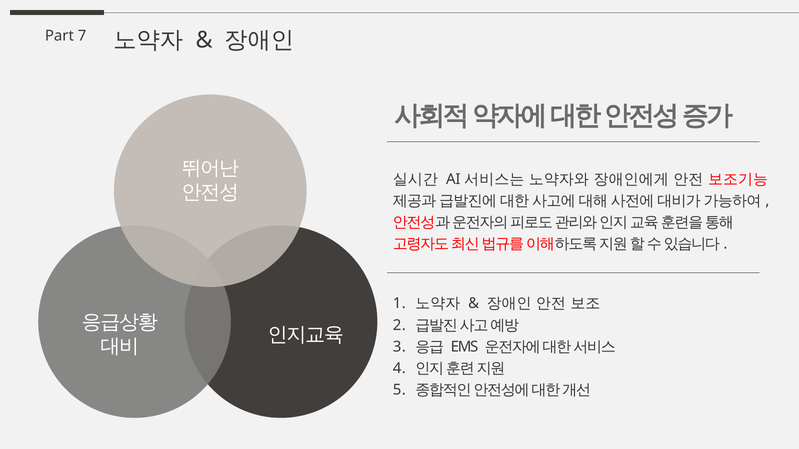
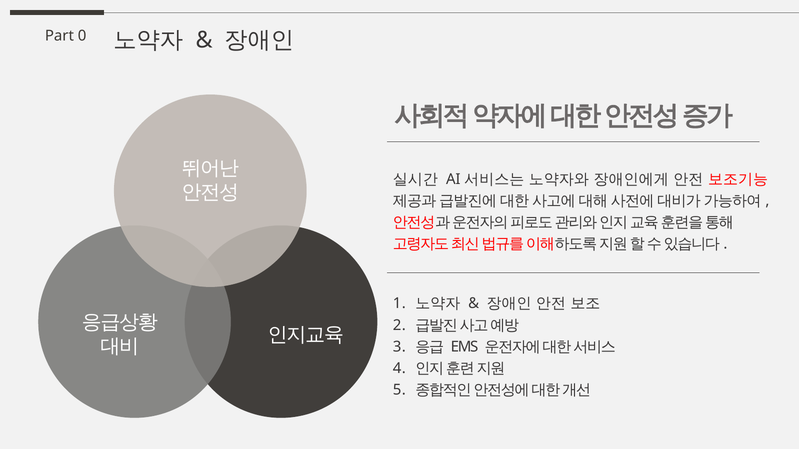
7: 7 -> 0
